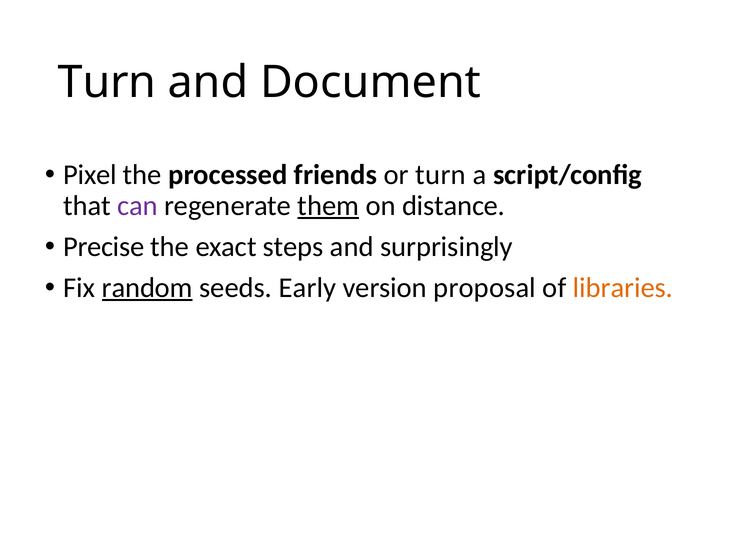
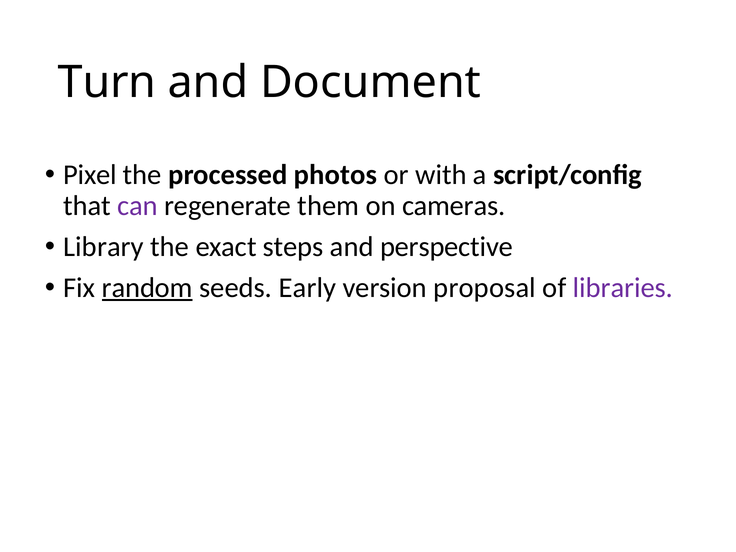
friends: friends -> photos
or turn: turn -> with
them underline: present -> none
distance: distance -> cameras
Precise: Precise -> Library
surprisingly: surprisingly -> perspective
libraries colour: orange -> purple
